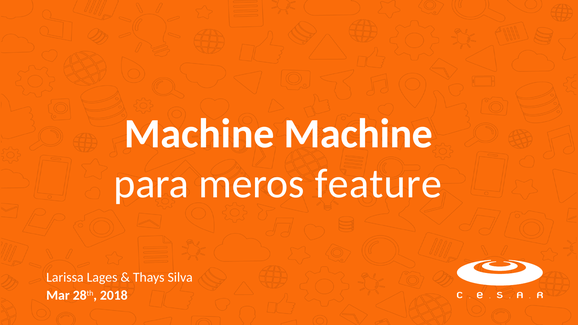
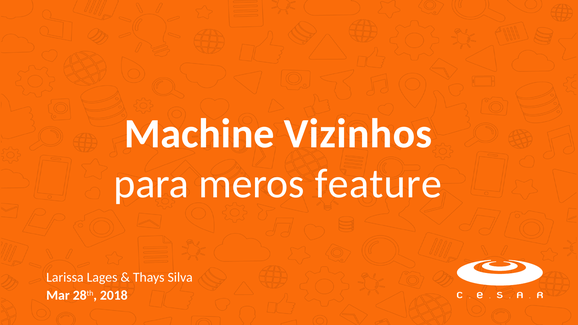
Machine Machine: Machine -> Vizinhos
